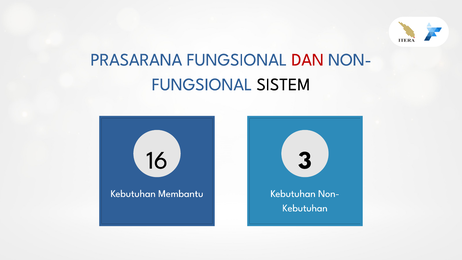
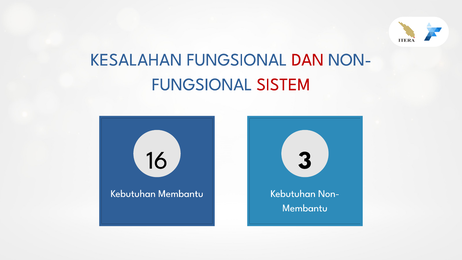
PRASARANA: PRASARANA -> KESALAHAN
SISTEM colour: black -> red
Kebutuhan at (305, 208): Kebutuhan -> Membantu
